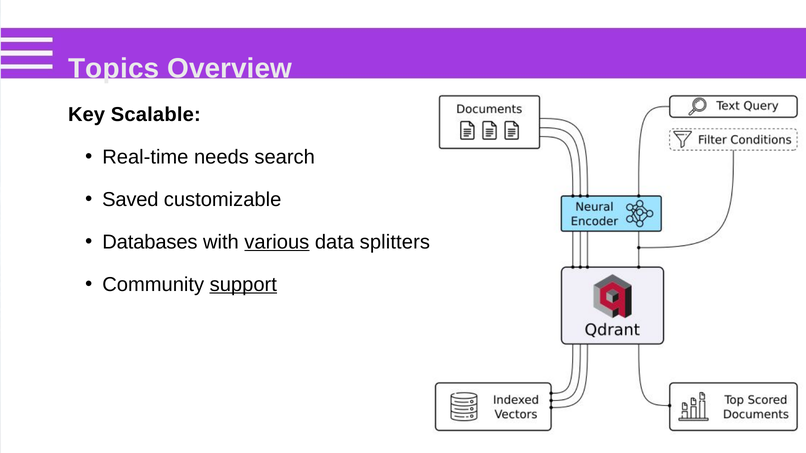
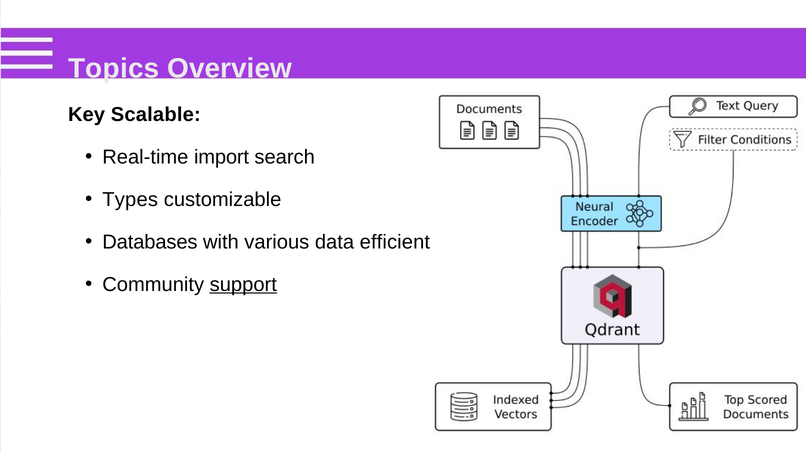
needs: needs -> import
Saved: Saved -> Types
various underline: present -> none
splitters: splitters -> efficient
